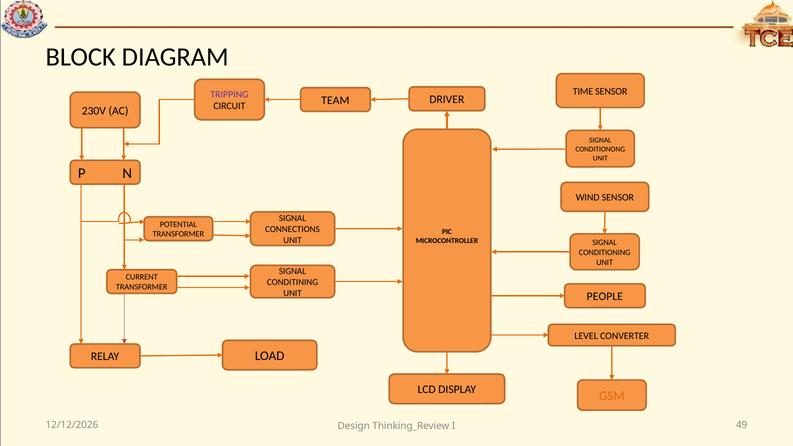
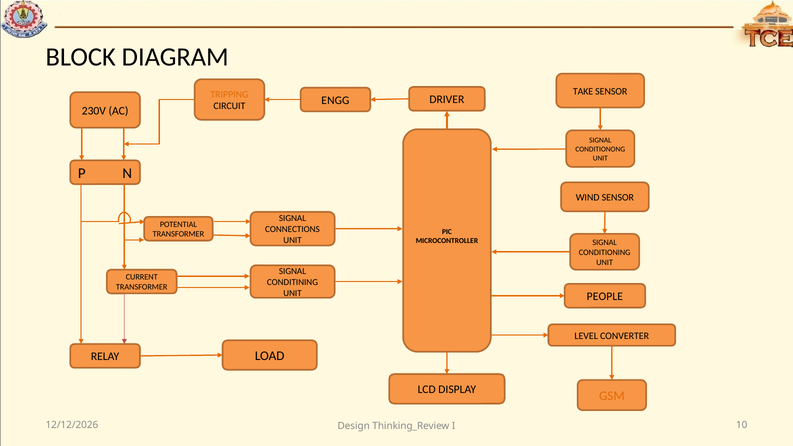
TIME: TIME -> TAKE
TRIPPING colour: purple -> orange
TEAM: TEAM -> ENGG
49: 49 -> 10
